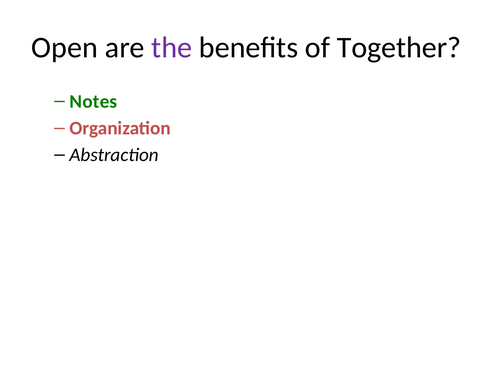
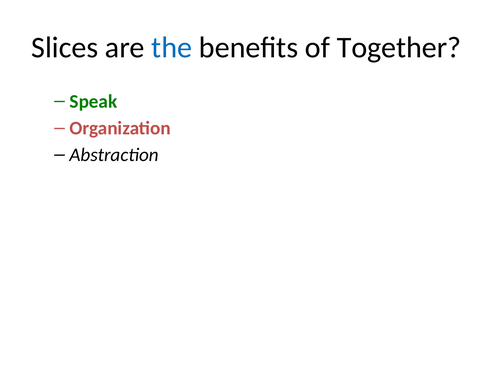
Open: Open -> Slices
the colour: purple -> blue
Notes: Notes -> Speak
